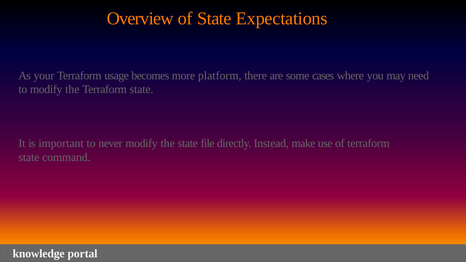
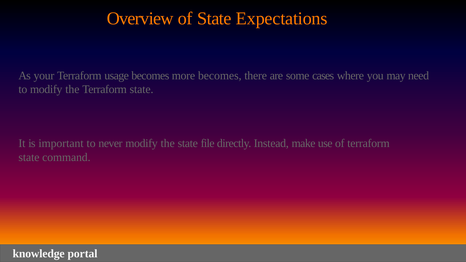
more platform: platform -> becomes
